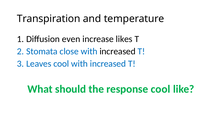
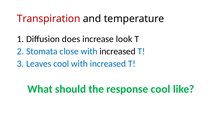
Transpiration colour: black -> red
even: even -> does
likes: likes -> look
